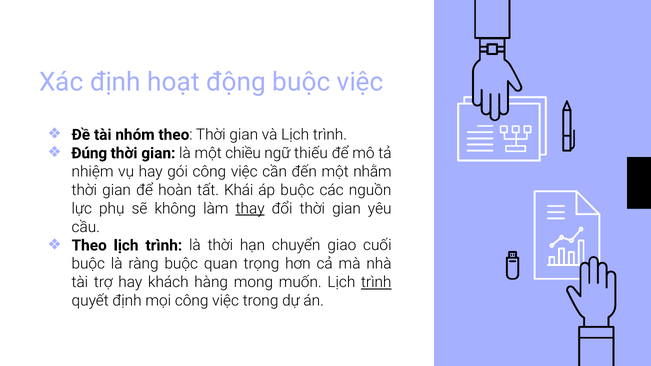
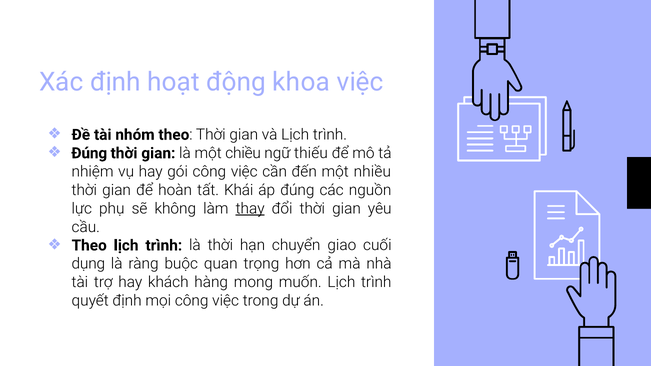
động buộc: buộc -> khoa
nhằm: nhằm -> nhiều
áp buộc: buộc -> đúng
buộc at (88, 264): buộc -> dụng
trình at (376, 282) underline: present -> none
